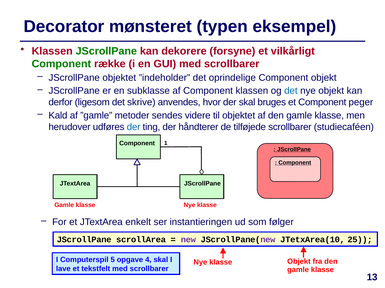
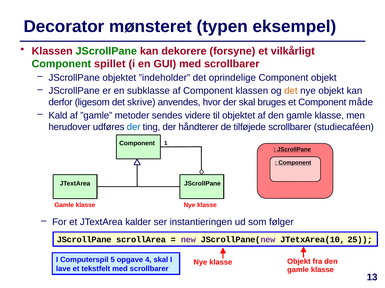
række: række -> spillet
det at (291, 91) colour: blue -> orange
peger: peger -> måde
enkelt: enkelt -> kalder
